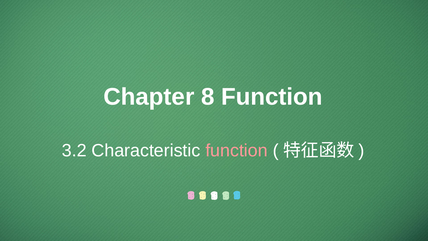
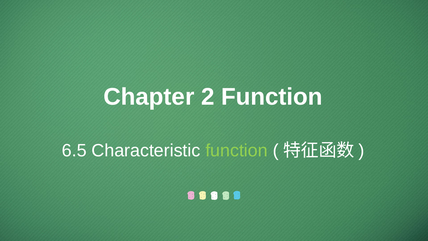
8: 8 -> 2
3.2: 3.2 -> 6.5
function at (237, 150) colour: pink -> light green
